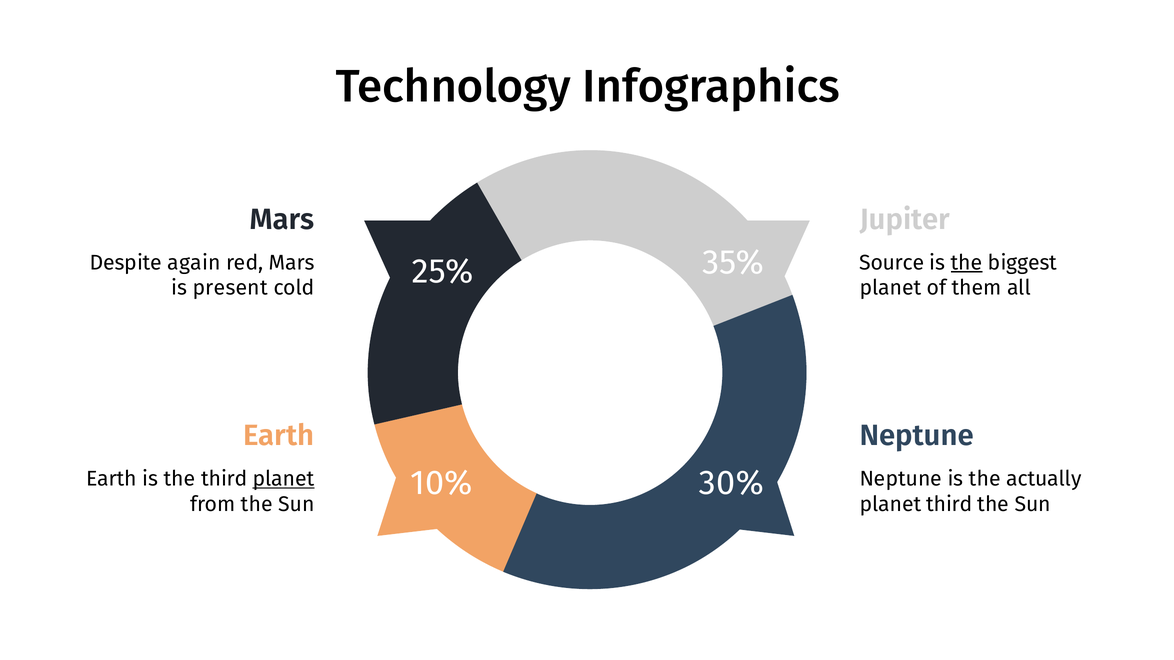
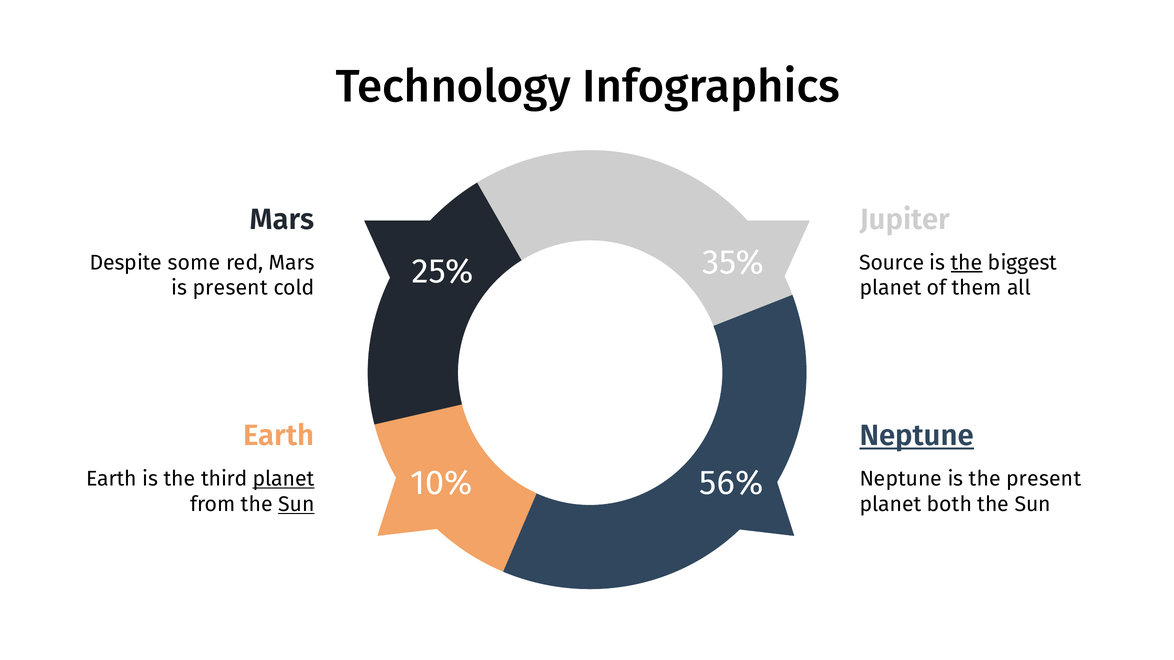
again: again -> some
Neptune at (917, 436) underline: none -> present
30%: 30% -> 56%
the actually: actually -> present
Sun at (296, 505) underline: none -> present
planet third: third -> both
